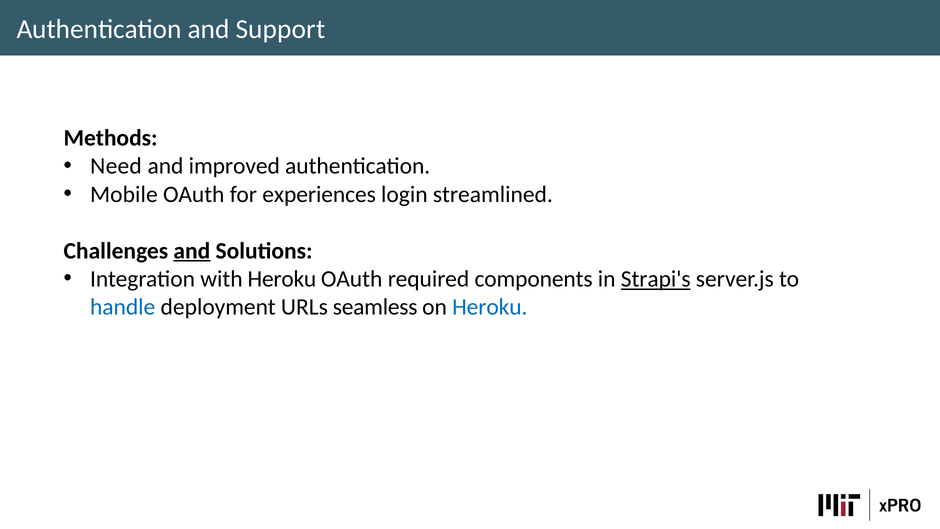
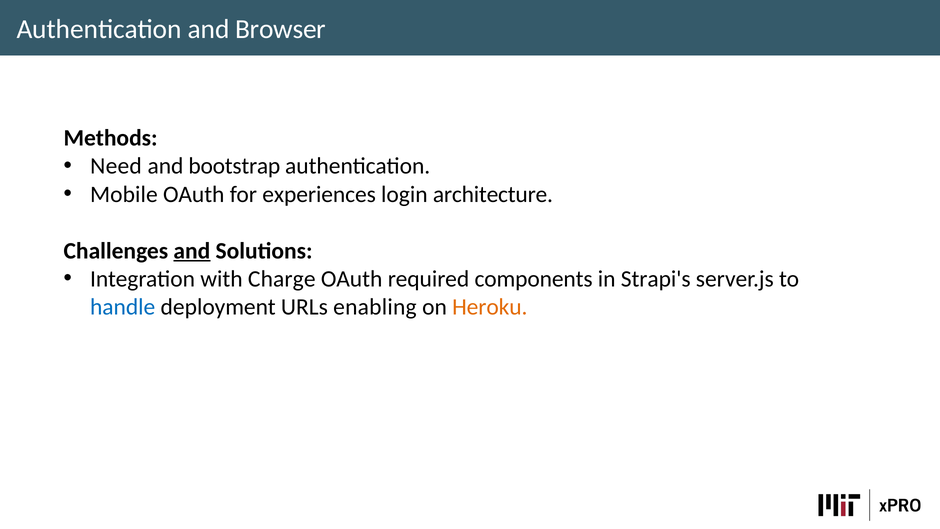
Support: Support -> Browser
improved: improved -> bootstrap
streamlined: streamlined -> architecture
with Heroku: Heroku -> Charge
Strapi's underline: present -> none
seamless: seamless -> enabling
Heroku at (490, 307) colour: blue -> orange
